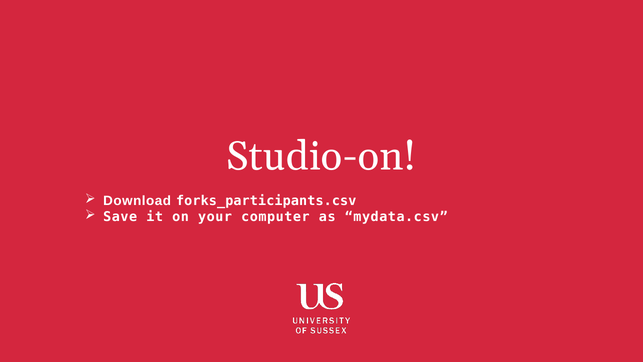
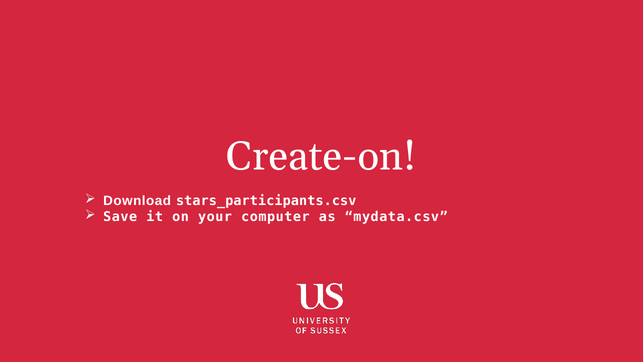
Studio-on: Studio-on -> Create-on
forks_participants.csv: forks_participants.csv -> stars_participants.csv
